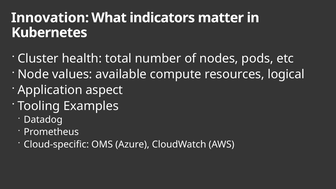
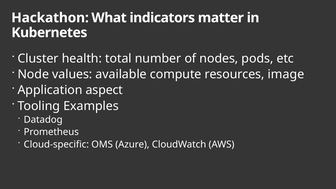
Innovation: Innovation -> Hackathon
logical: logical -> image
